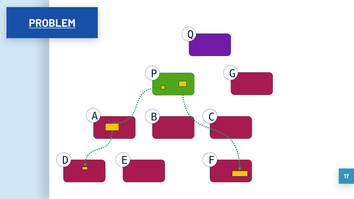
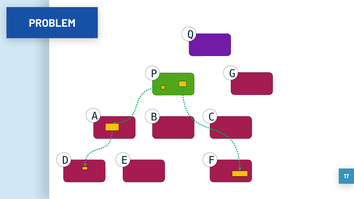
PROBLEM underline: present -> none
